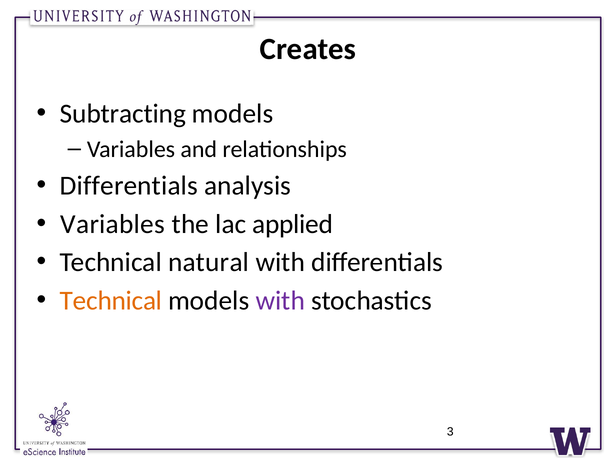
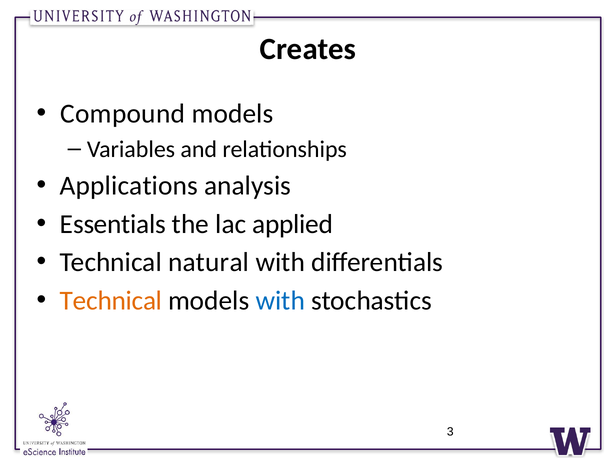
Subtracting: Subtracting -> Compound
Differentials at (129, 186): Differentials -> Applications
Variables at (113, 224): Variables -> Essentials
with at (280, 301) colour: purple -> blue
